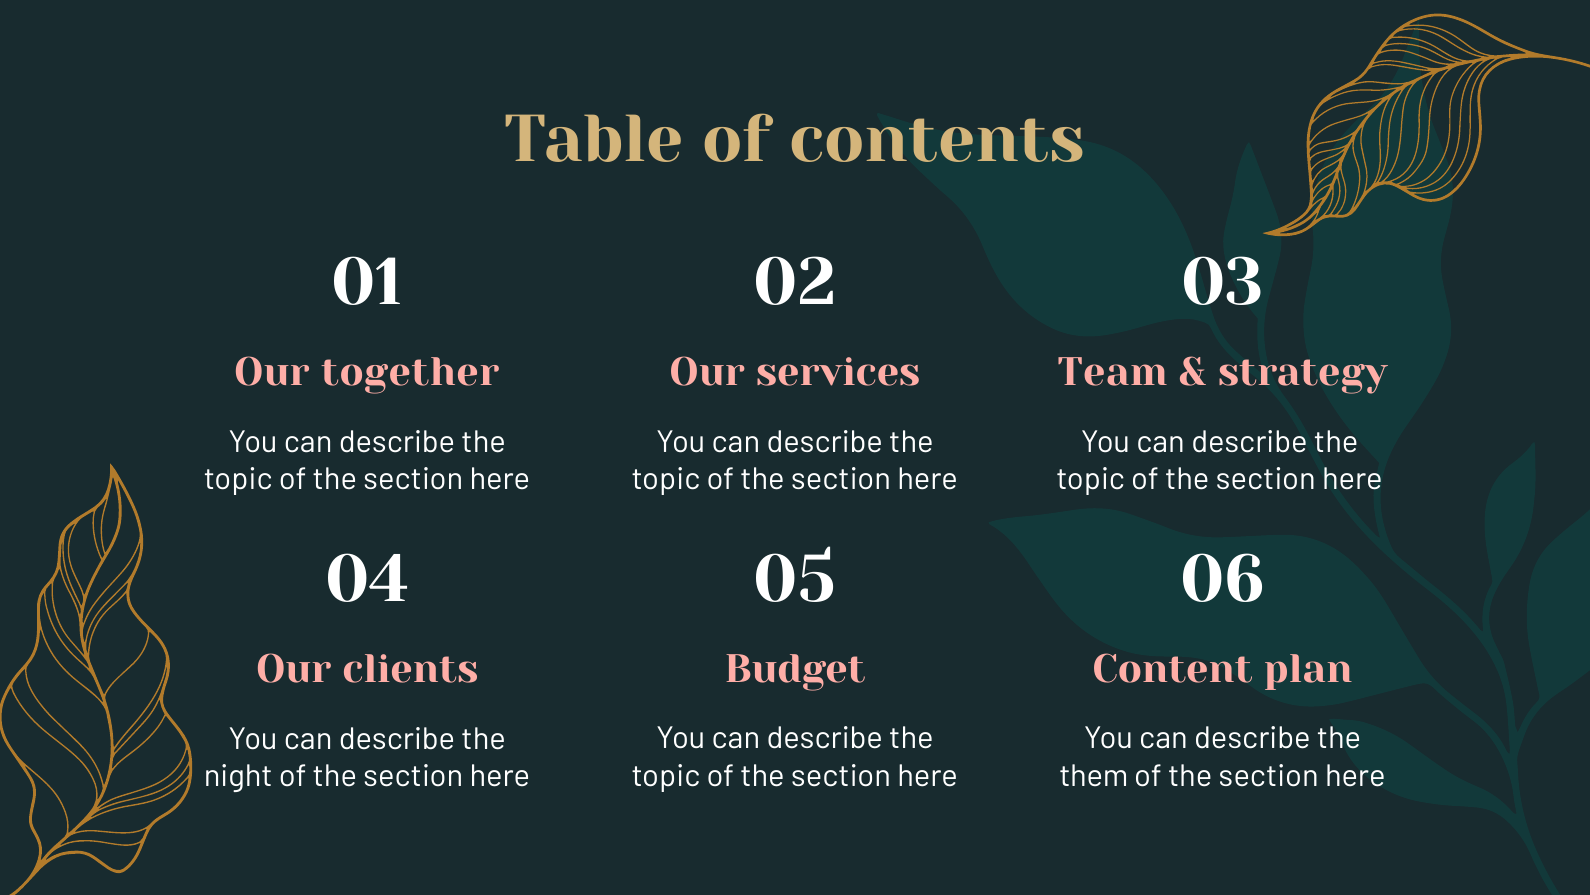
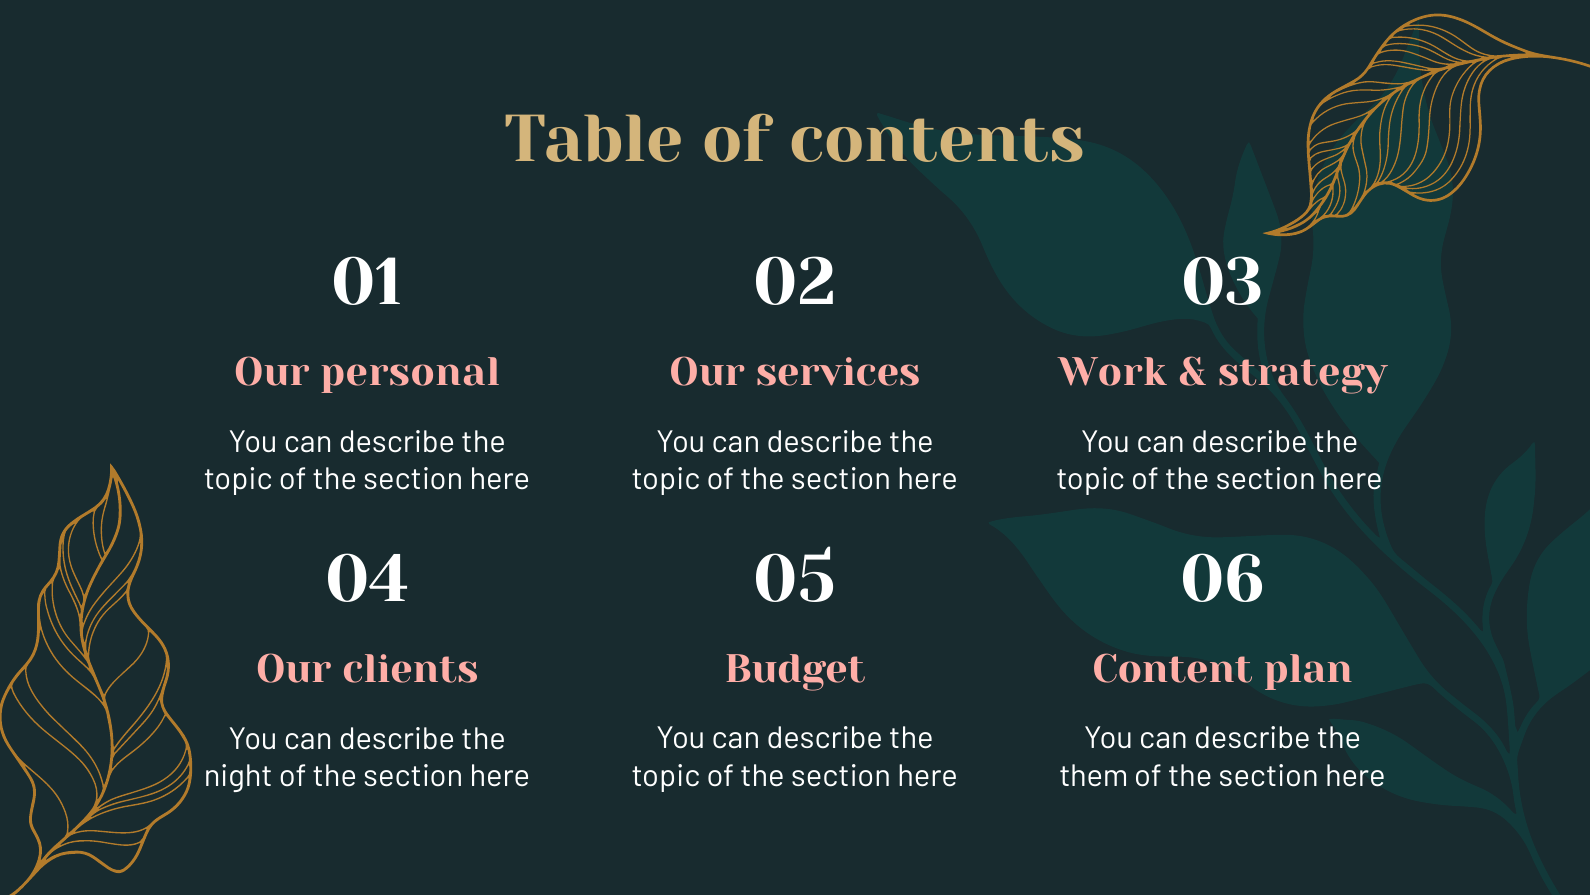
together: together -> personal
Team: Team -> Work
